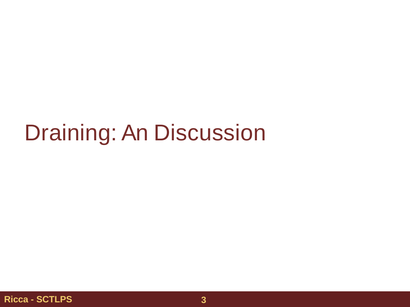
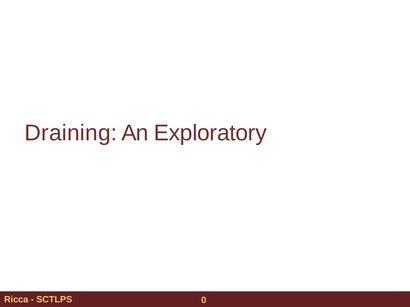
Discussion: Discussion -> Exploratory
3: 3 -> 0
